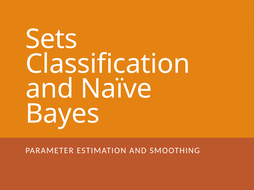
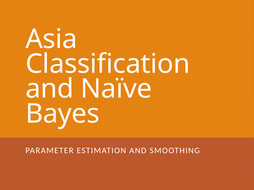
Sets: Sets -> Asia
